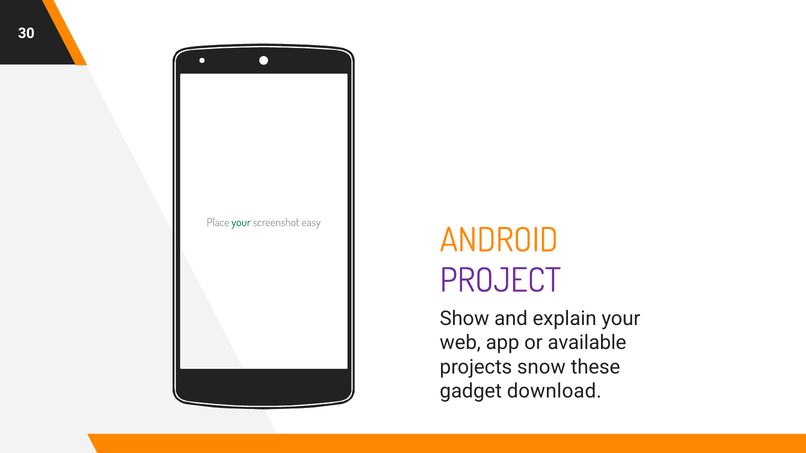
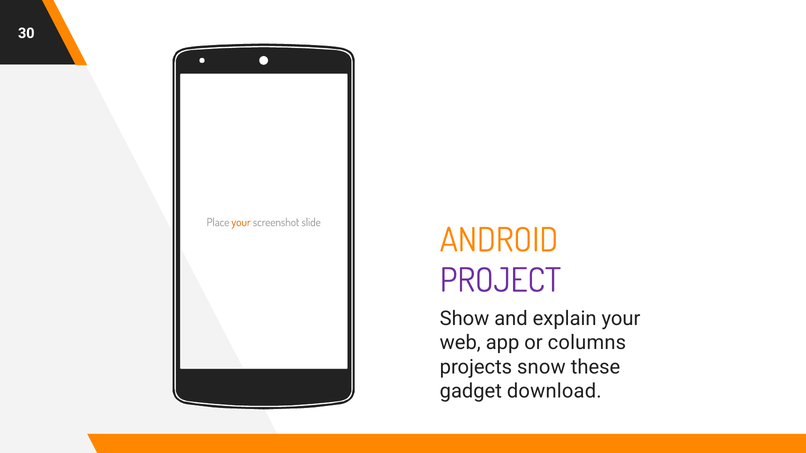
your at (241, 223) colour: green -> orange
easy: easy -> slide
available: available -> columns
